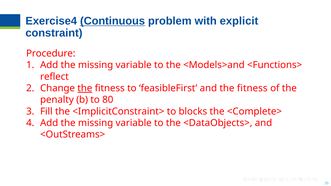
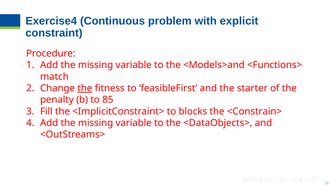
Continuous underline: present -> none
reflect: reflect -> match
and the fitness: fitness -> starter
80: 80 -> 85
<Complete>: <Complete> -> <Constrain>
